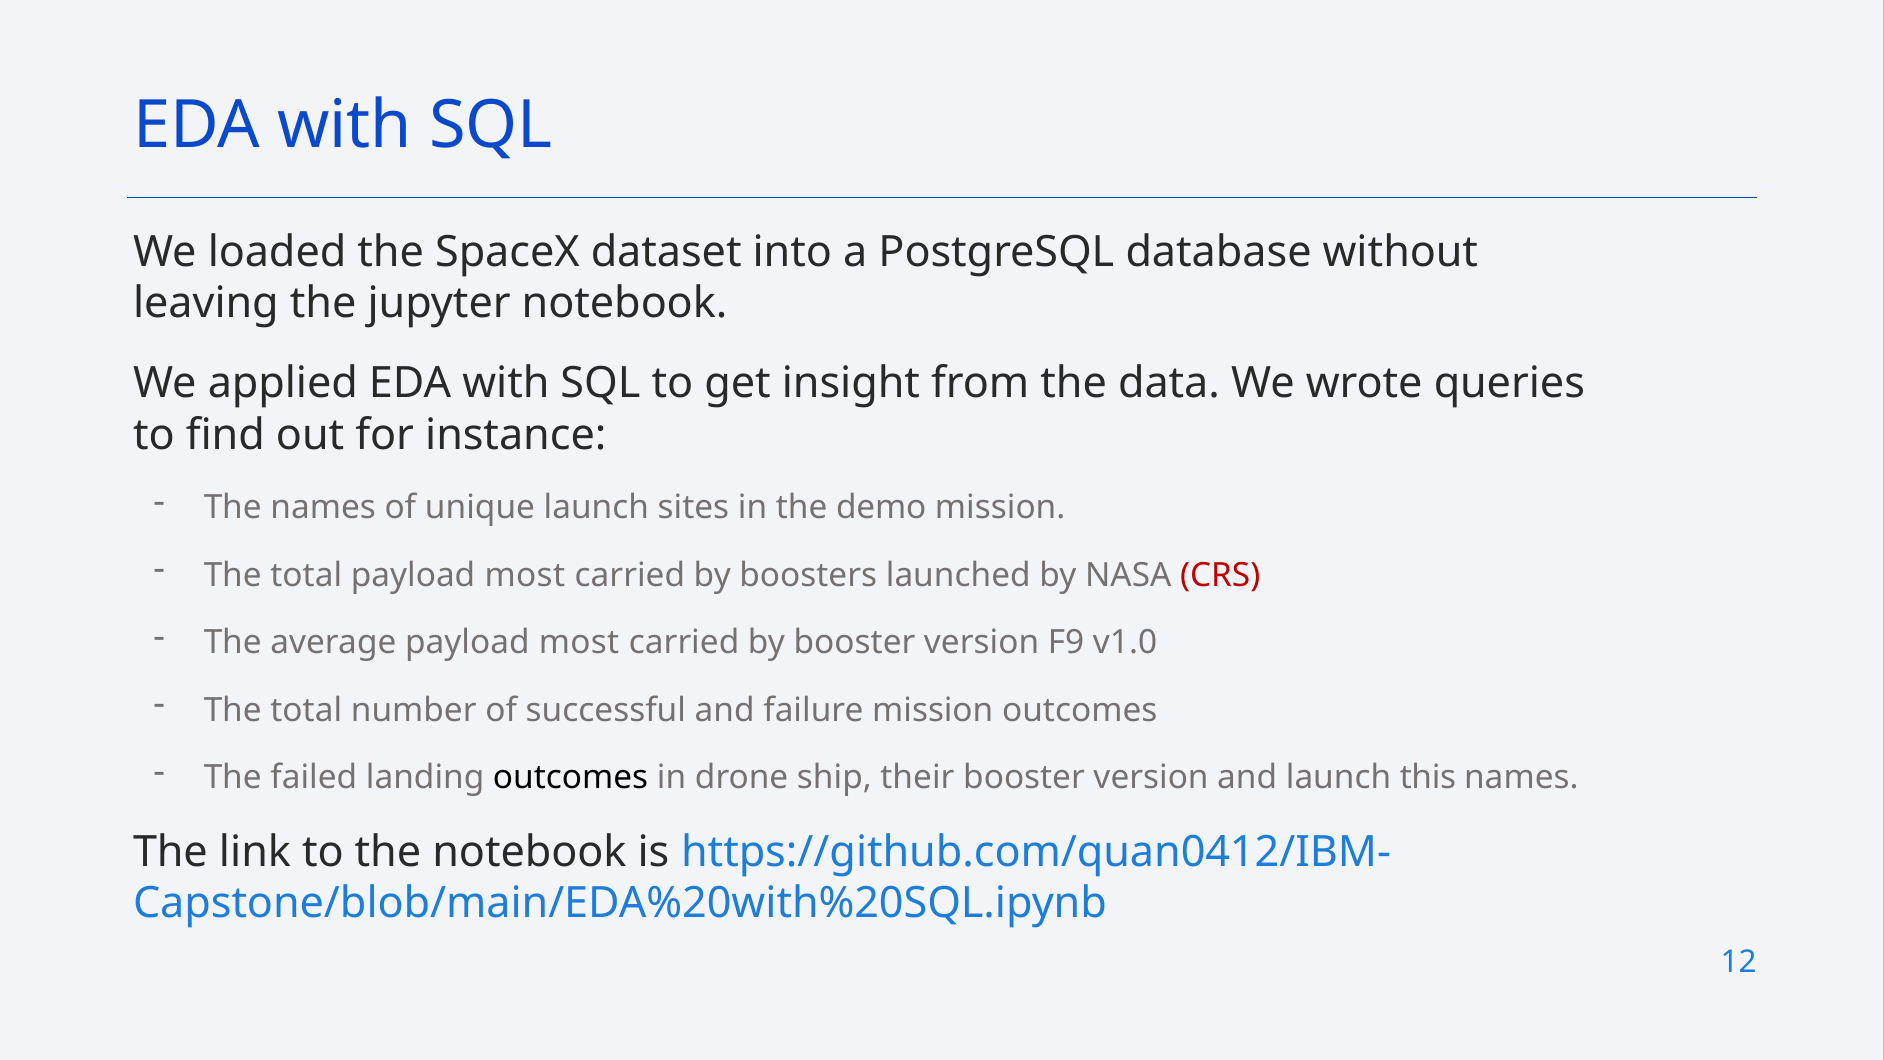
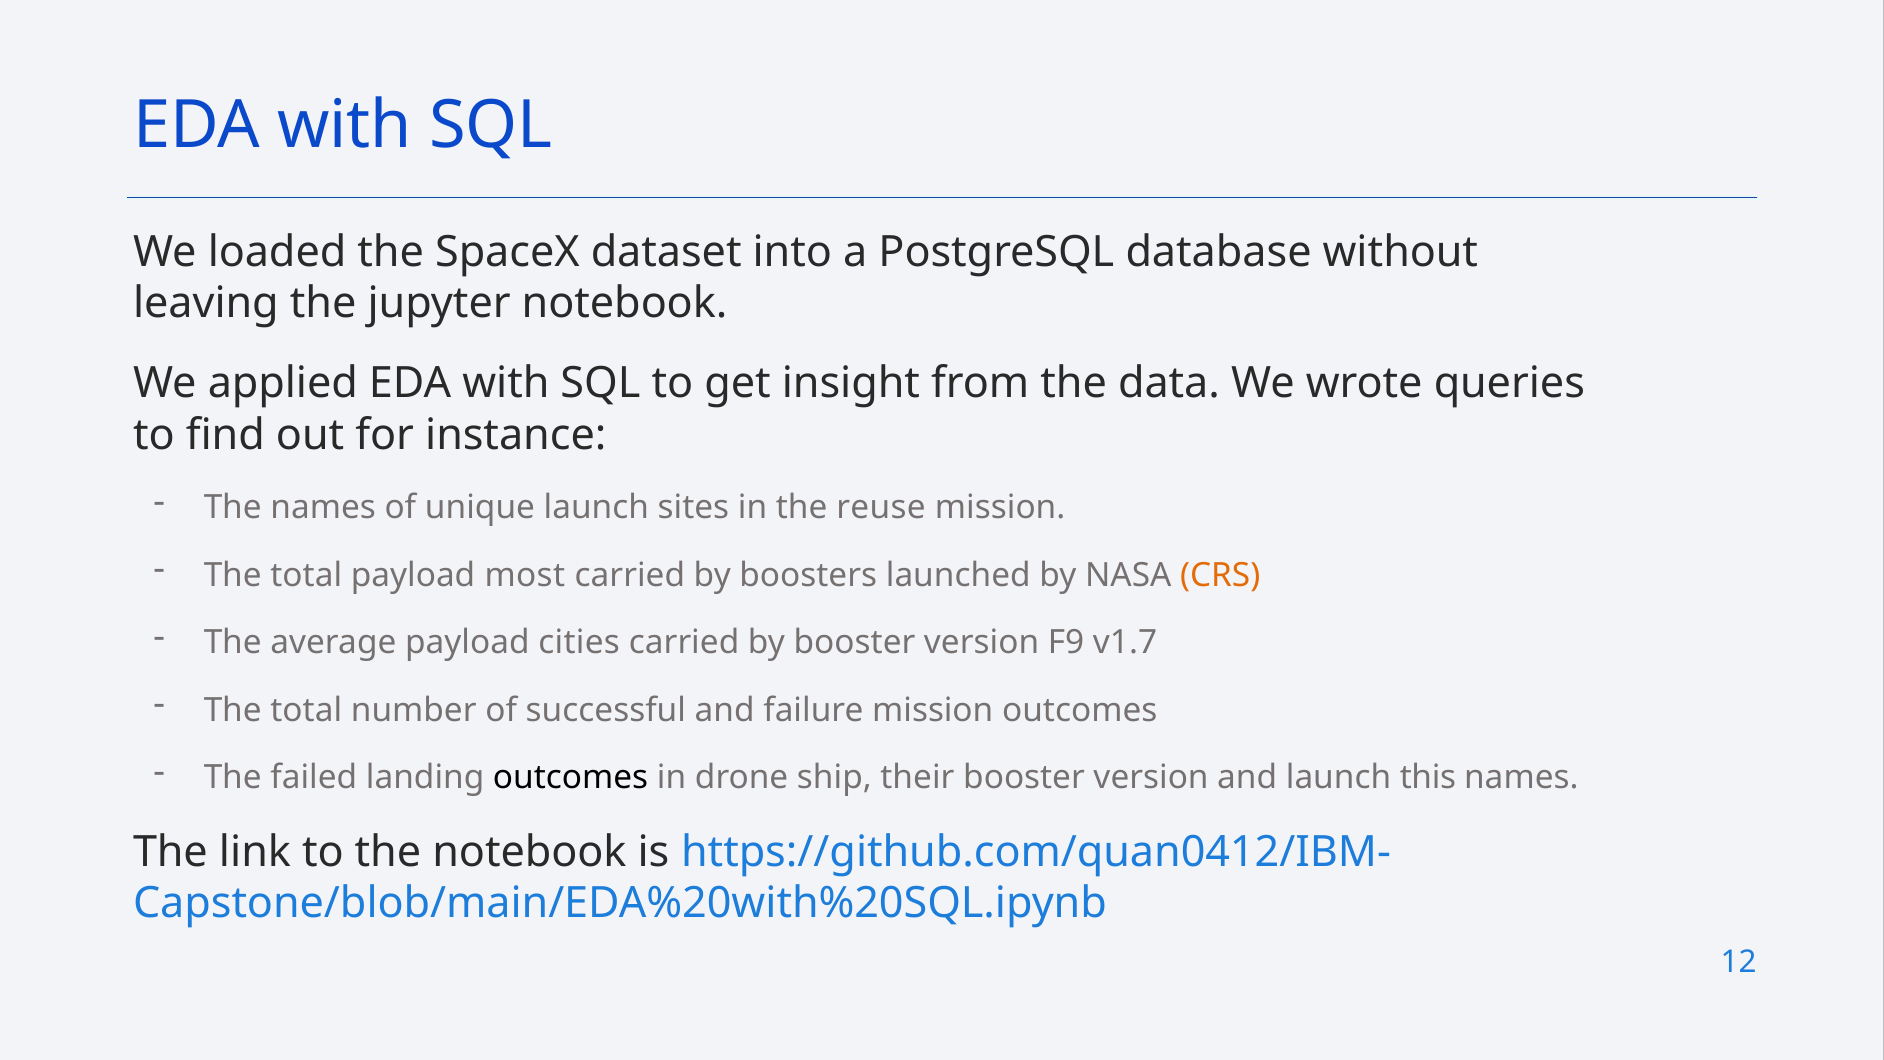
demo: demo -> reuse
CRS colour: red -> orange
average payload most: most -> cities
v1.0: v1.0 -> v1.7
